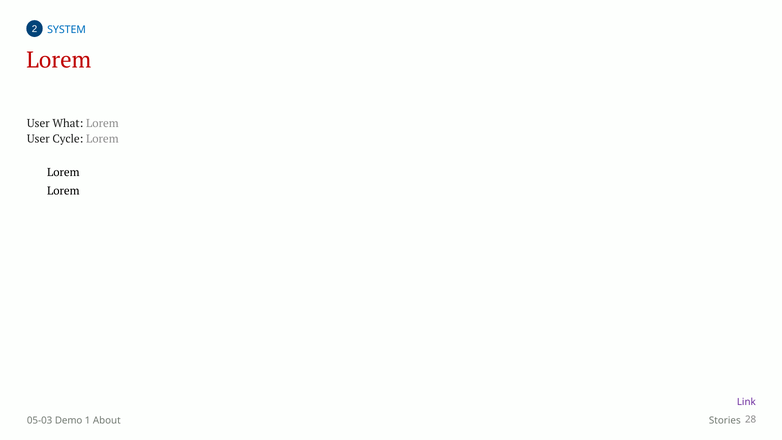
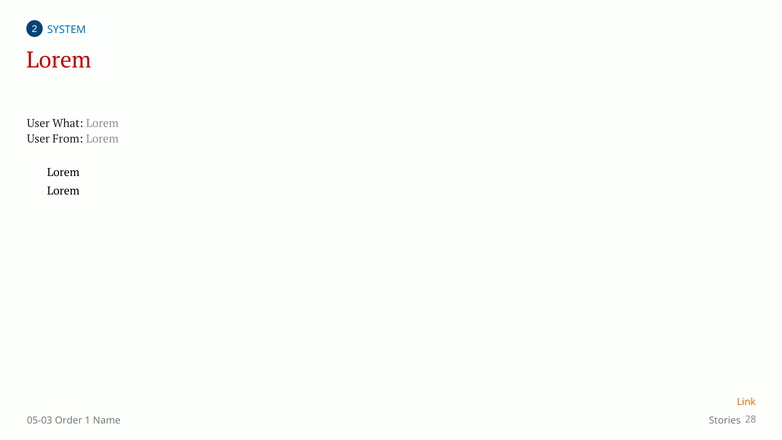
Cycle: Cycle -> From
Link colour: purple -> orange
Demo: Demo -> Order
About: About -> Name
